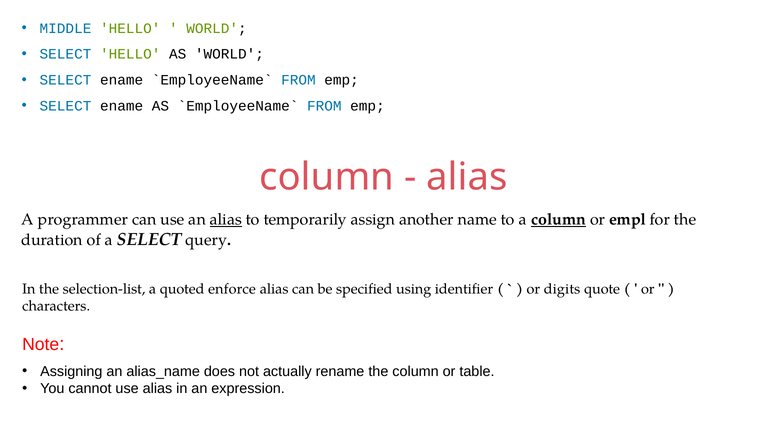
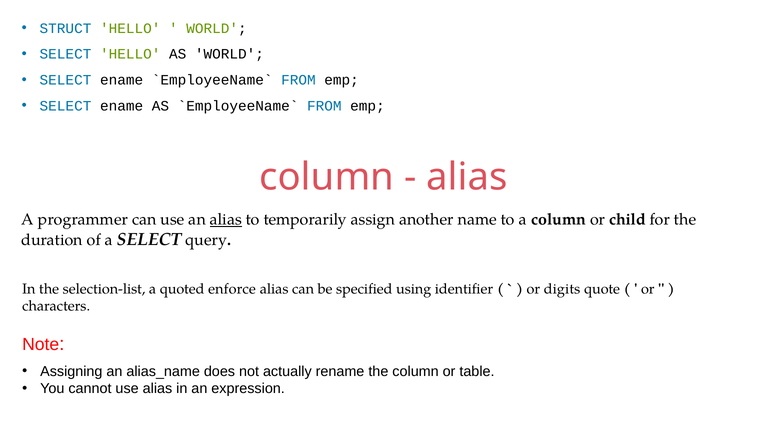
MIDDLE: MIDDLE -> STRUCT
column at (559, 220) underline: present -> none
empl: empl -> child
